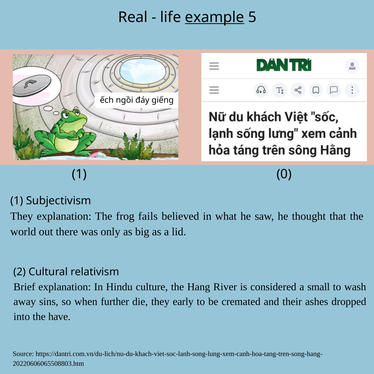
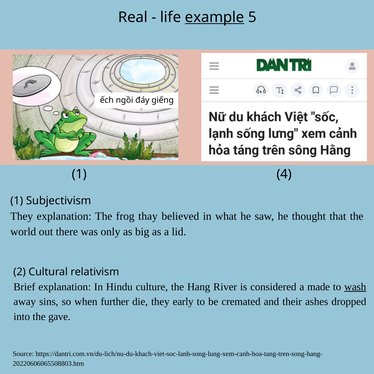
0: 0 -> 4
fails: fails -> thay
small: small -> made
wash underline: none -> present
have: have -> gave
